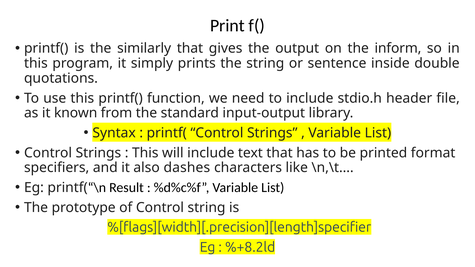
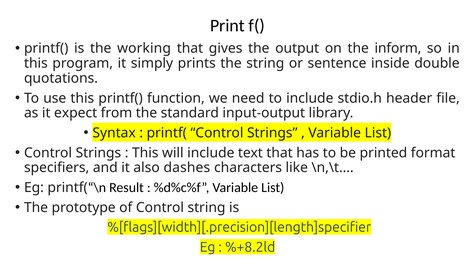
similarly: similarly -> working
known: known -> expect
